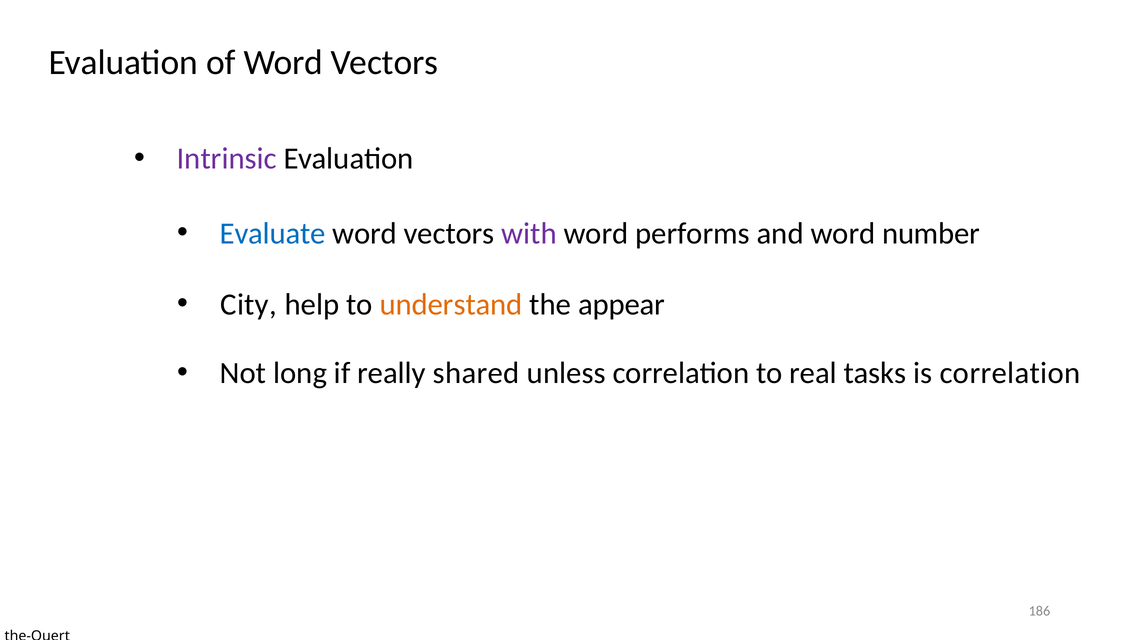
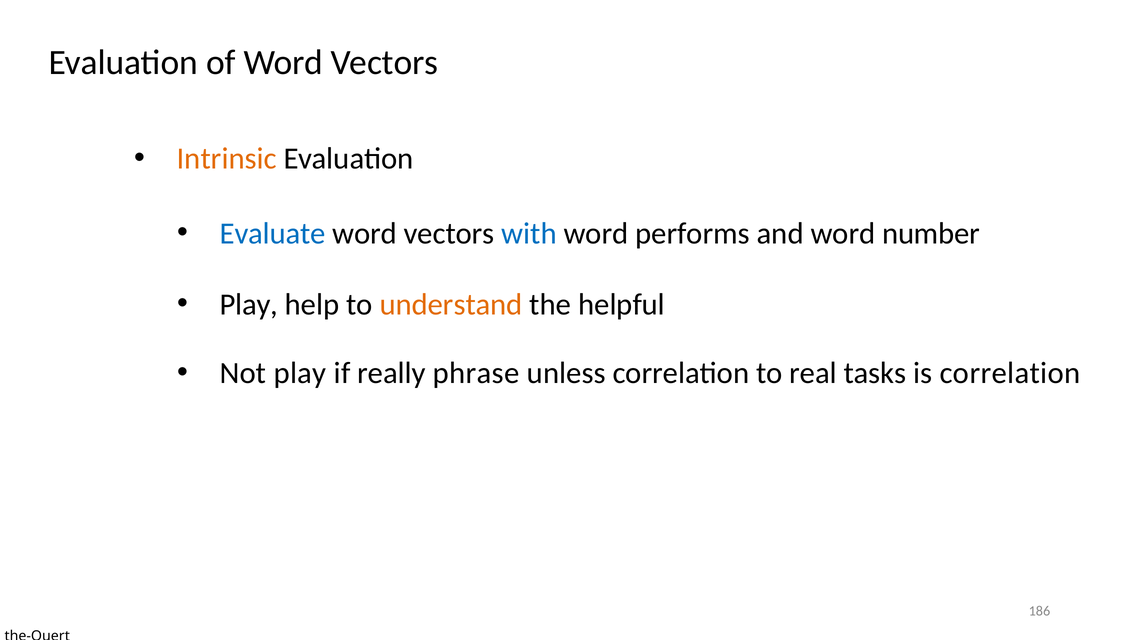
Intrinsic colour: purple -> orange
with colour: purple -> blue
City at (249, 304): City -> Play
appear: appear -> helpful
Not long: long -> play
shared: shared -> phrase
